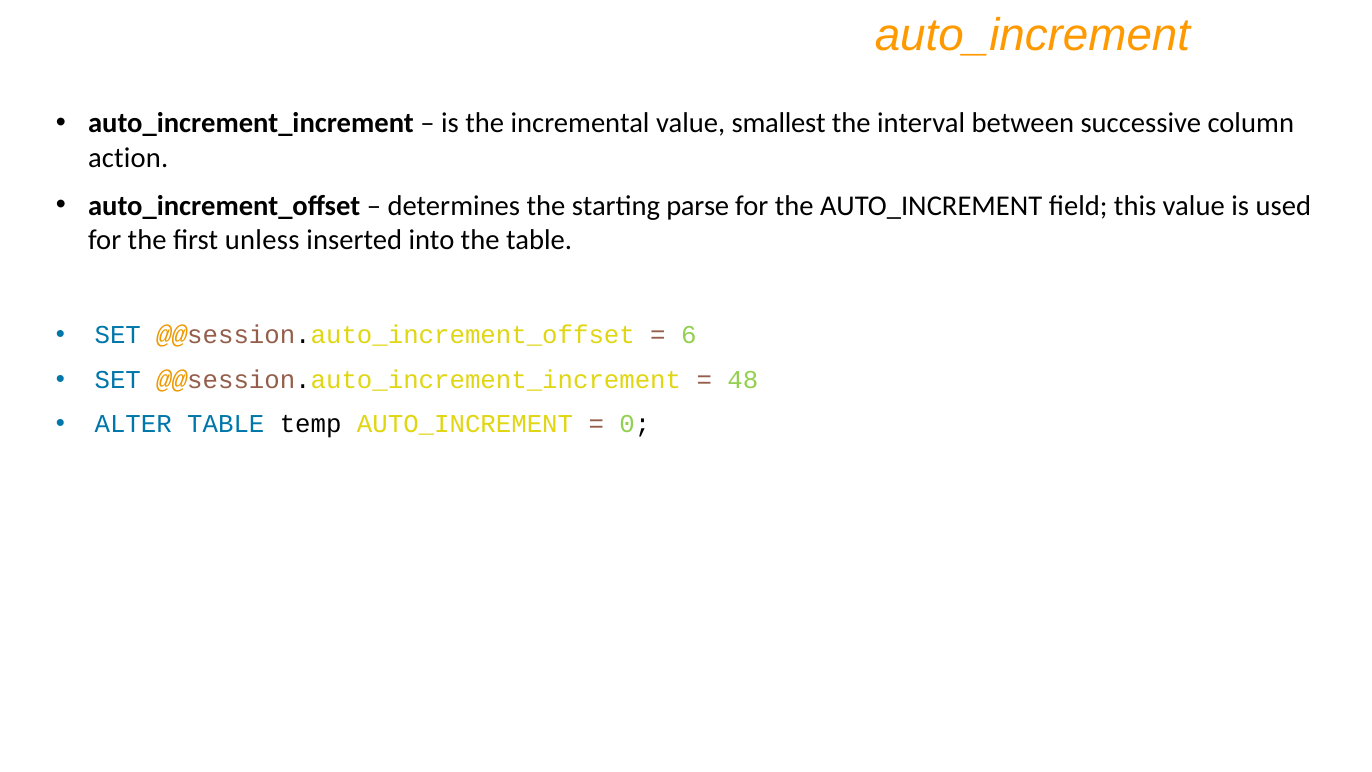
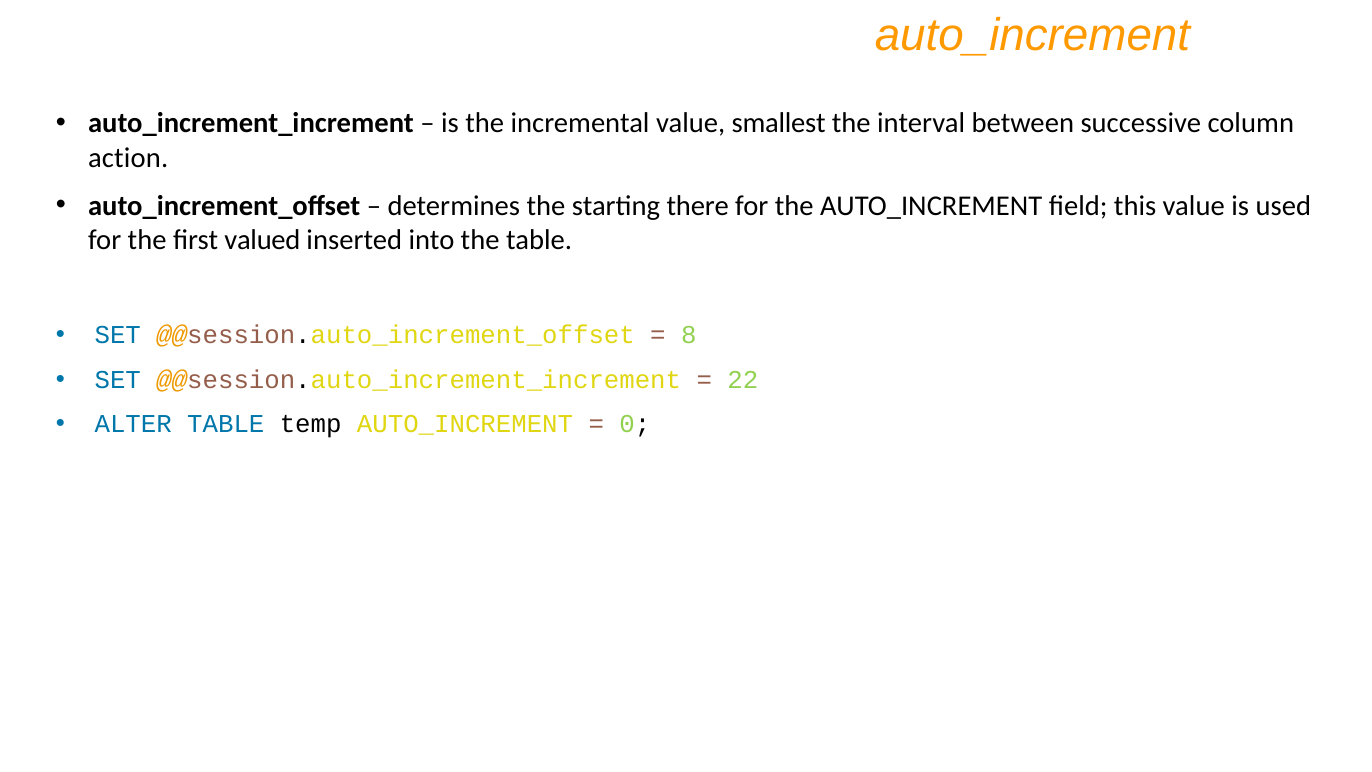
parse: parse -> there
unless: unless -> valued
6: 6 -> 8
48: 48 -> 22
